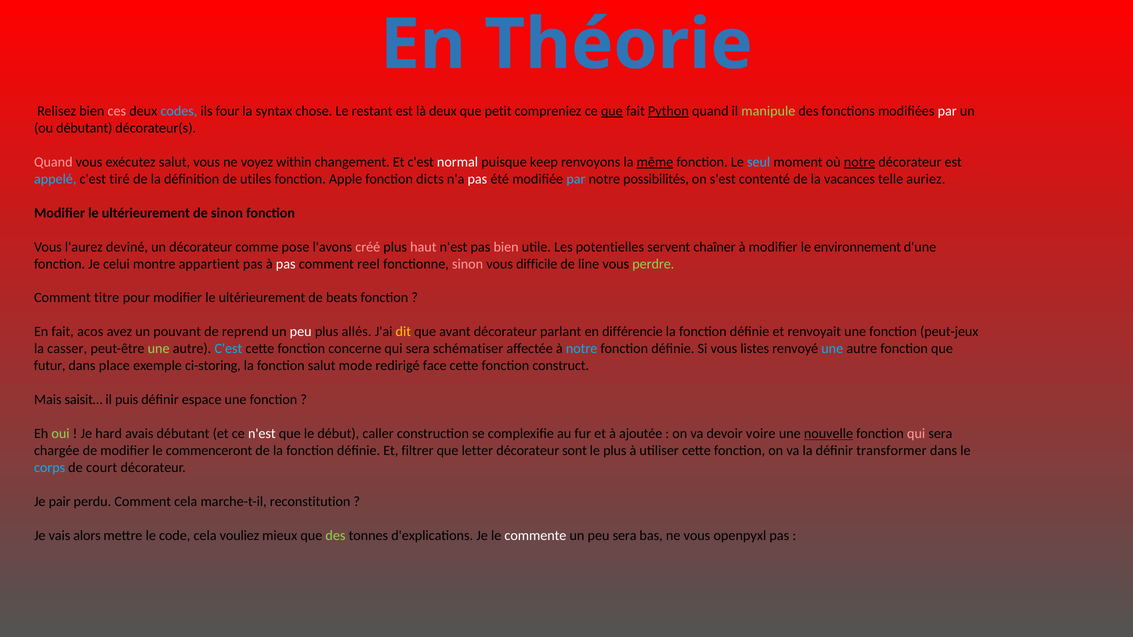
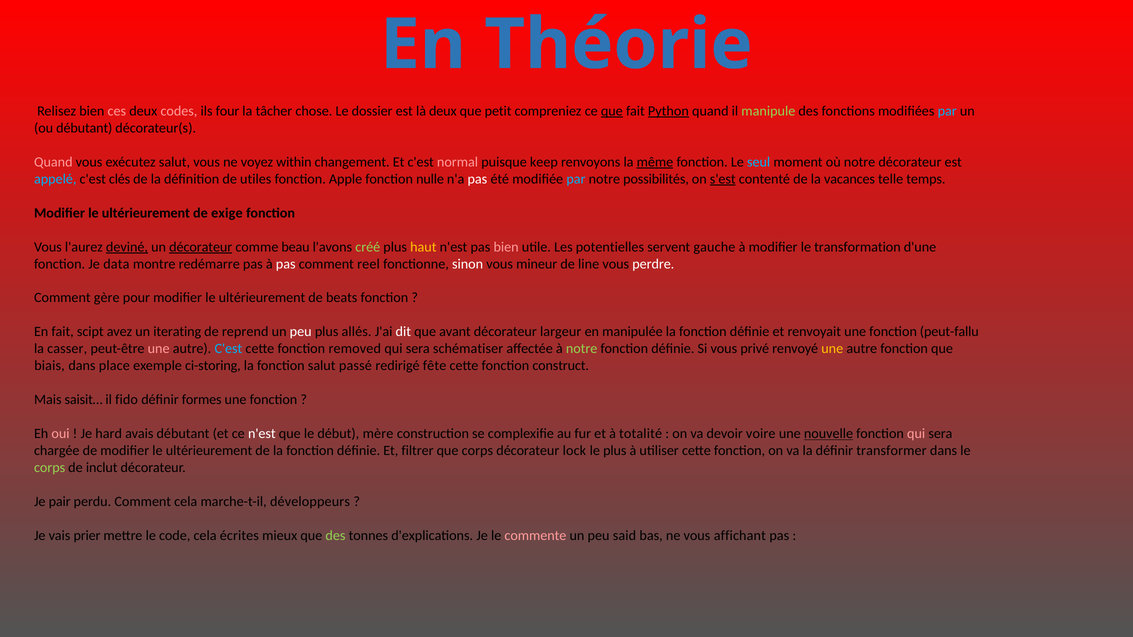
codes colour: light blue -> pink
syntax: syntax -> tâcher
restant: restant -> dossier
par at (947, 111) colour: white -> light blue
normal colour: white -> pink
notre at (860, 162) underline: present -> none
tiré: tiré -> clés
dicts: dicts -> nulle
s'est underline: none -> present
auriez: auriez -> temps
de sinon: sinon -> exige
deviné underline: none -> present
décorateur at (201, 247) underline: none -> present
pose: pose -> beau
créé colour: pink -> light green
haut colour: pink -> yellow
chaîner: chaîner -> gauche
environnement: environnement -> transformation
celui: celui -> data
appartient: appartient -> redémarre
sinon at (468, 264) colour: pink -> white
difficile: difficile -> mineur
perdre colour: light green -> white
titre: titre -> gère
acos: acos -> scipt
pouvant: pouvant -> iterating
dit colour: yellow -> white
parlant: parlant -> largeur
différencie: différencie -> manipulée
peut-jeux: peut-jeux -> peut-fallu
une at (159, 349) colour: light green -> pink
concerne: concerne -> removed
notre at (582, 349) colour: light blue -> light green
listes: listes -> privé
une at (832, 349) colour: light blue -> yellow
futur: futur -> biais
mode: mode -> passé
face: face -> fête
puis: puis -> fido
espace: espace -> formes
oui colour: light green -> pink
caller: caller -> mère
ajoutée: ajoutée -> totalité
de modifier le commenceront: commenceront -> ultérieurement
que letter: letter -> corps
sont: sont -> lock
corps at (50, 468) colour: light blue -> light green
court: court -> inclut
reconstitution: reconstitution -> développeurs
alors: alors -> prier
vouliez: vouliez -> écrites
commente colour: white -> pink
peu sera: sera -> said
openpyxl: openpyxl -> affichant
